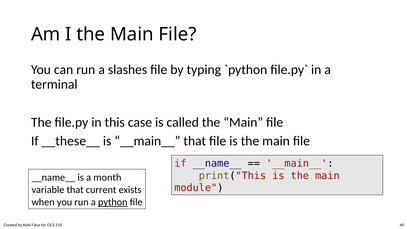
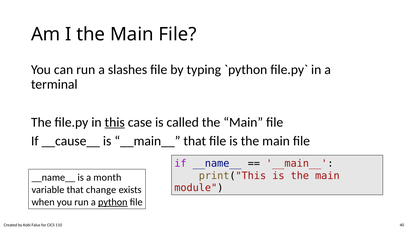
this underline: none -> present
__these__: __these__ -> __cause__
current: current -> change
